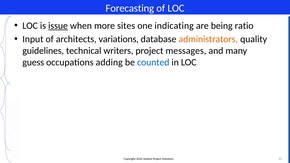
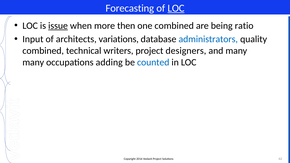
LOC at (176, 8) underline: none -> present
sites: sites -> then
one indicating: indicating -> combined
administrators colour: orange -> blue
guidelines at (43, 51): guidelines -> combined
messages: messages -> designers
guess at (33, 62): guess -> many
